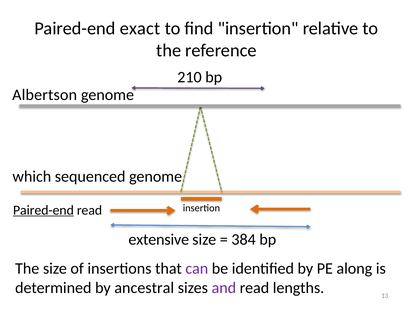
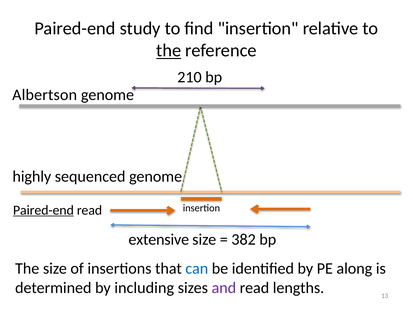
exact: exact -> study
the at (169, 51) underline: none -> present
which: which -> highly
384: 384 -> 382
can colour: purple -> blue
ancestral: ancestral -> including
